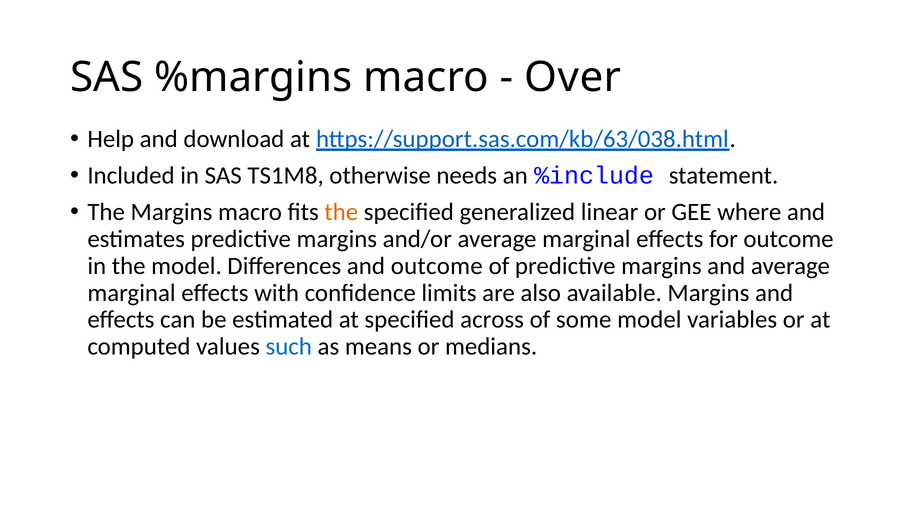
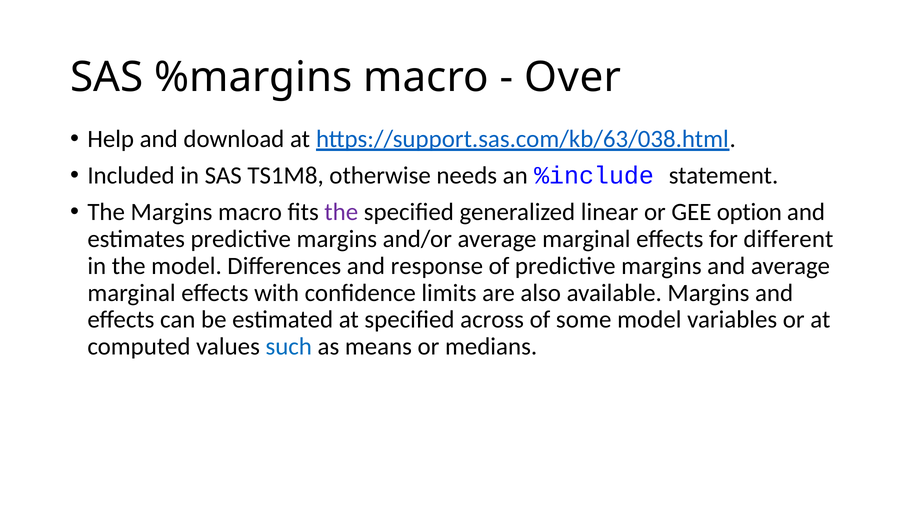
the at (341, 212) colour: orange -> purple
where: where -> option
for outcome: outcome -> different
and outcome: outcome -> response
